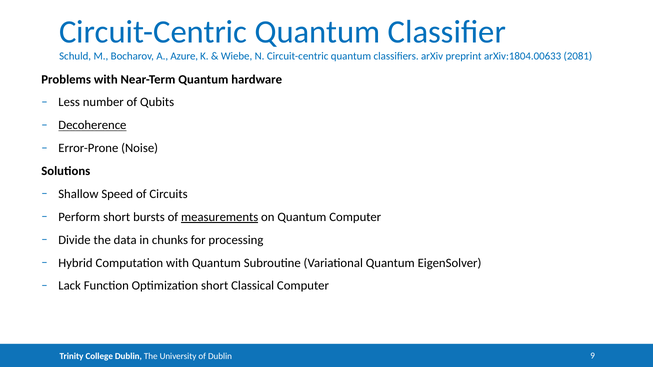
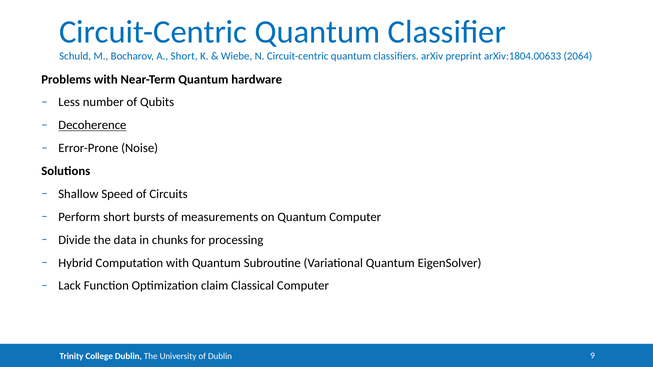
A Azure: Azure -> Short
2081: 2081 -> 2064
measurements underline: present -> none
Optimization short: short -> claim
